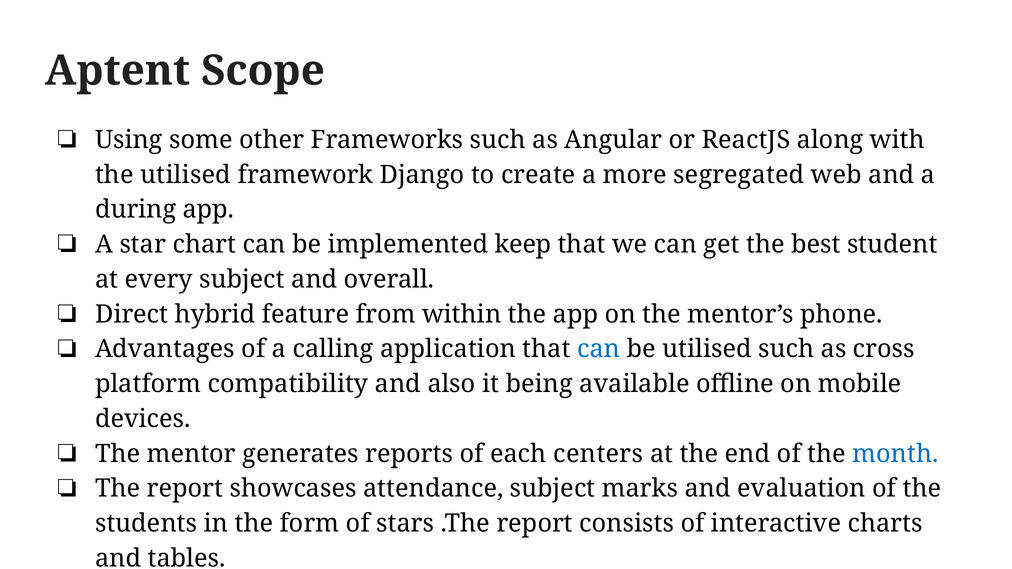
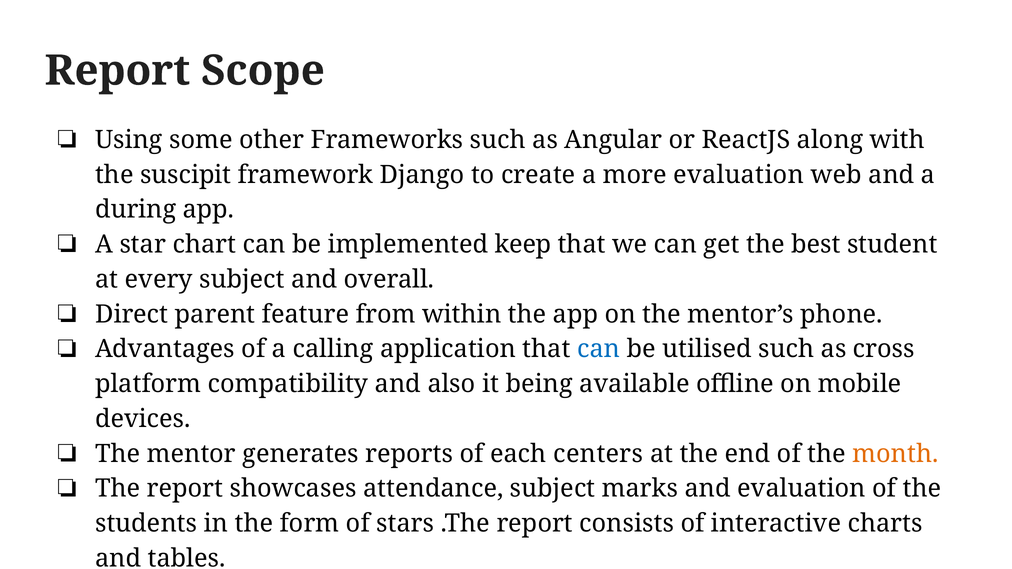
Aptent at (117, 71): Aptent -> Report
the utilised: utilised -> suscipit
more segregated: segregated -> evaluation
hybrid: hybrid -> parent
month colour: blue -> orange
